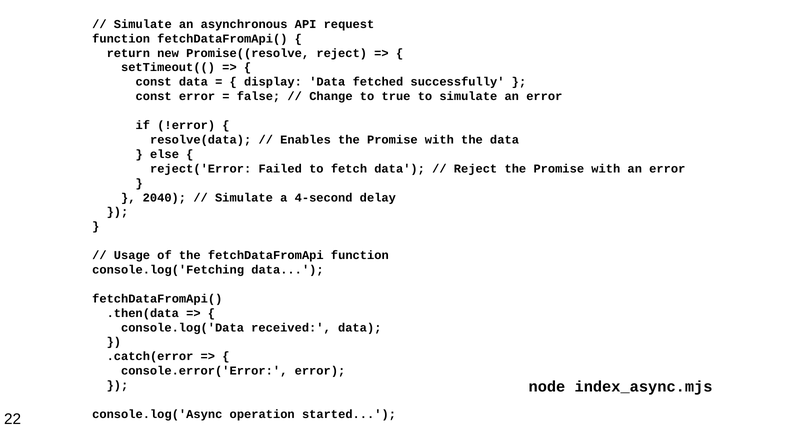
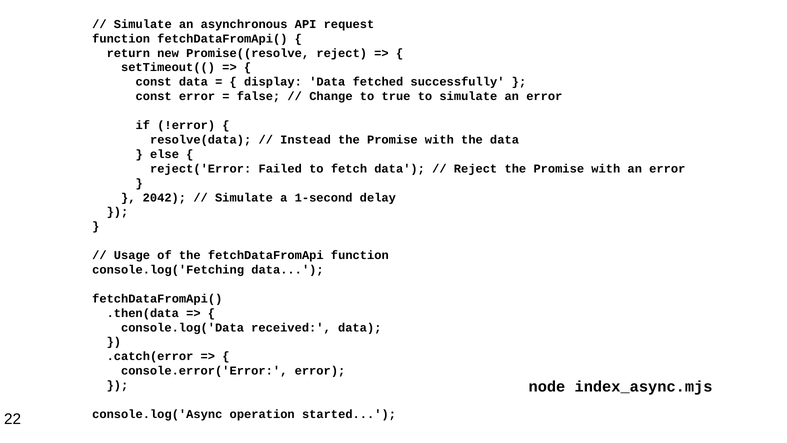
Enables: Enables -> Instead
2040: 2040 -> 2042
4-second: 4-second -> 1-second
